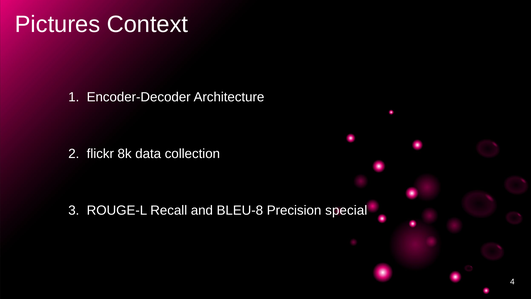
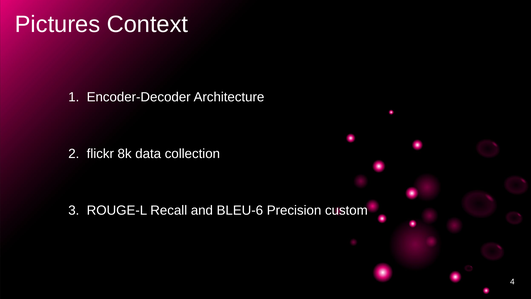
BLEU-8: BLEU-8 -> BLEU-6
special: special -> custom
